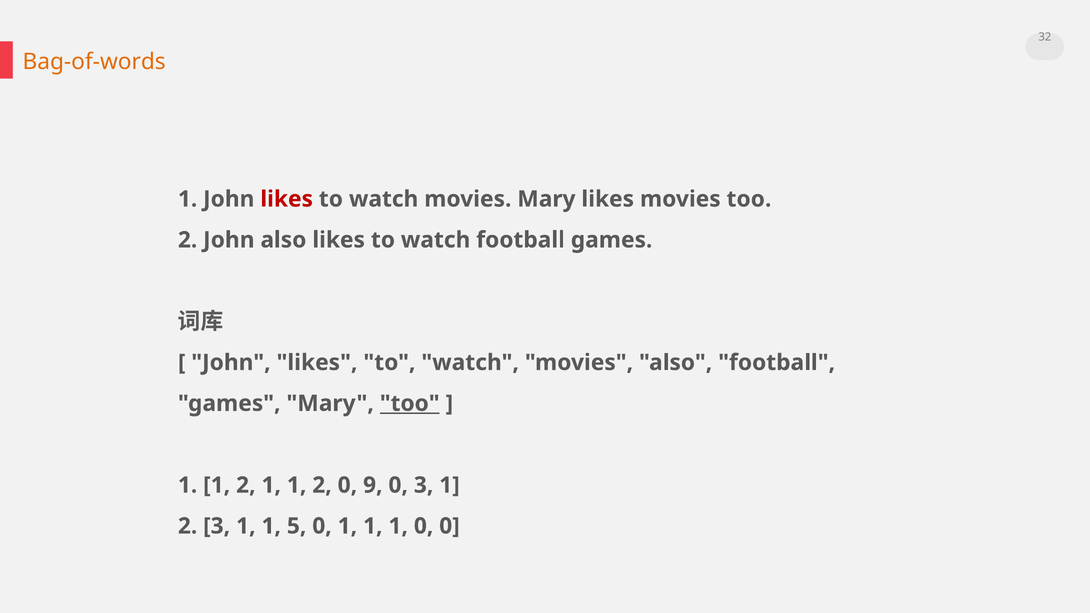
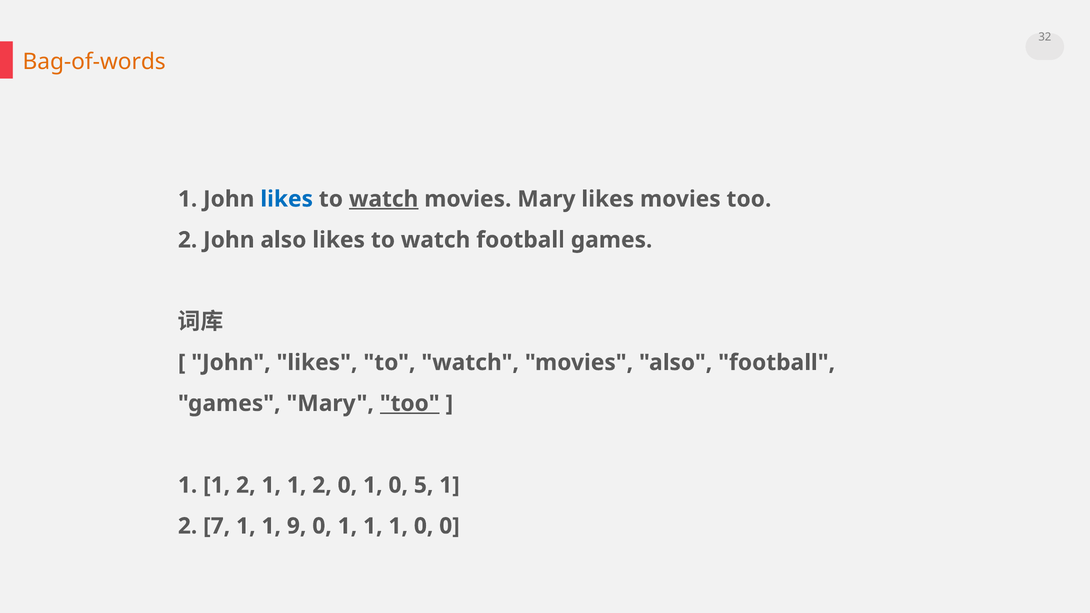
likes at (287, 199) colour: red -> blue
watch at (384, 199) underline: none -> present
2 0 9: 9 -> 1
0 3: 3 -> 5
2 3: 3 -> 7
5: 5 -> 9
